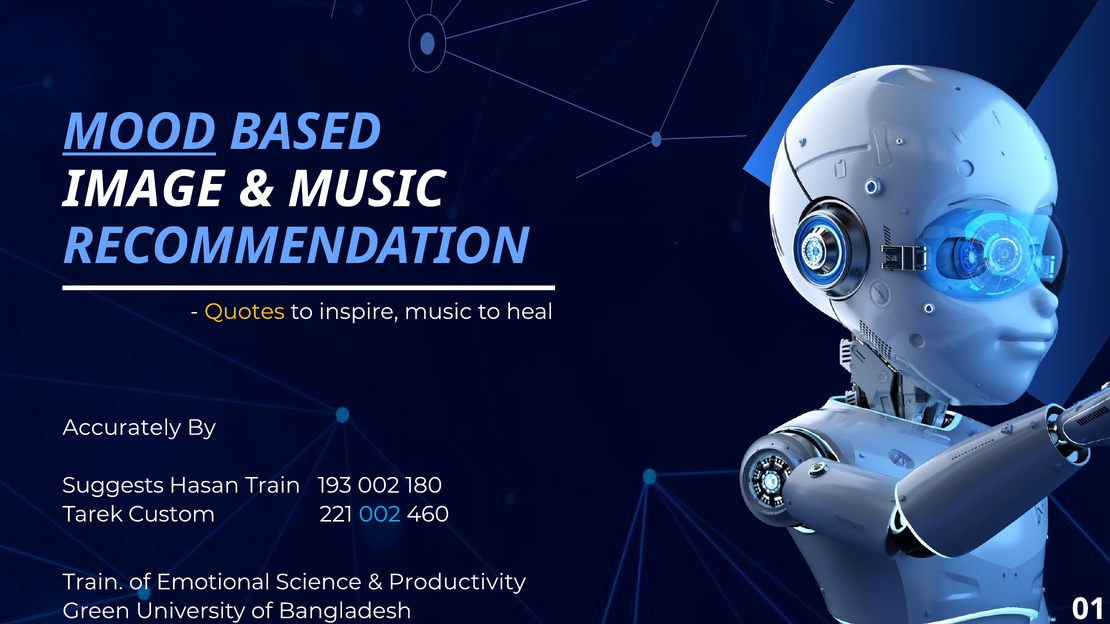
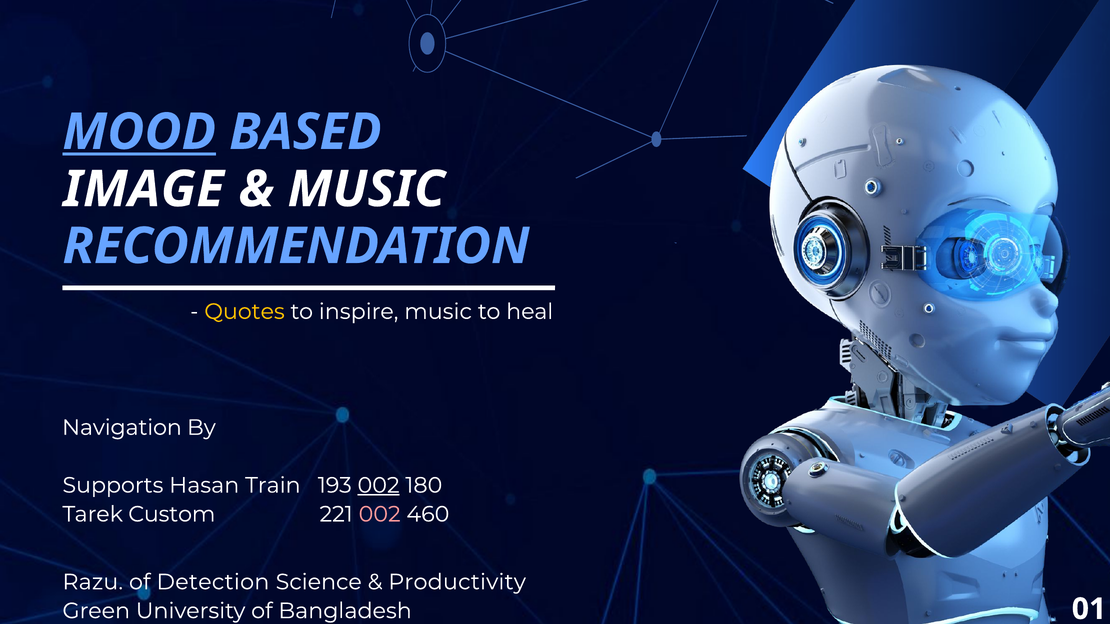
Accurately: Accurately -> Navigation
Suggests: Suggests -> Supports
002 at (379, 486) underline: none -> present
002 at (380, 514) colour: light blue -> pink
Train at (93, 582): Train -> Razu
Emotional: Emotional -> Detection
